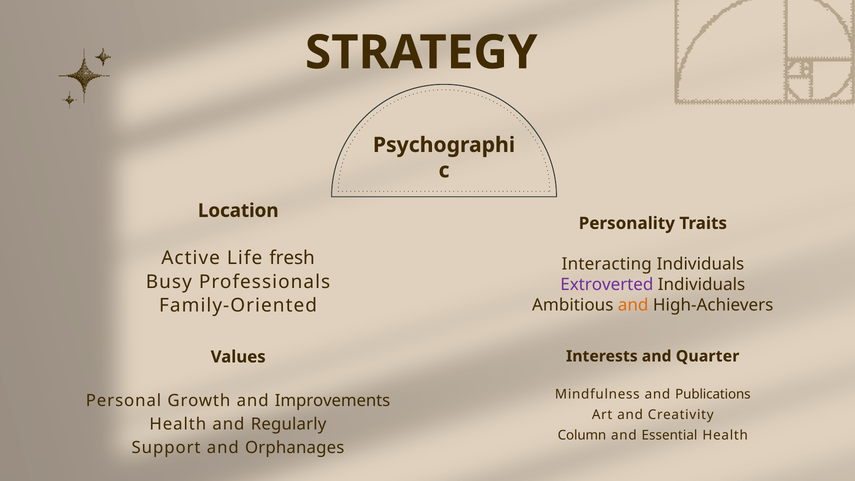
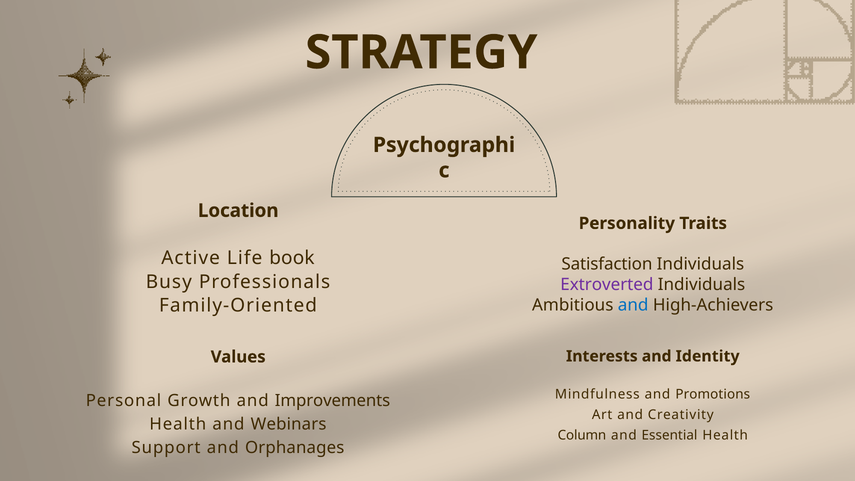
fresh: fresh -> book
Interacting: Interacting -> Satisfaction
and at (633, 305) colour: orange -> blue
Quarter: Quarter -> Identity
Publications: Publications -> Promotions
Regularly: Regularly -> Webinars
